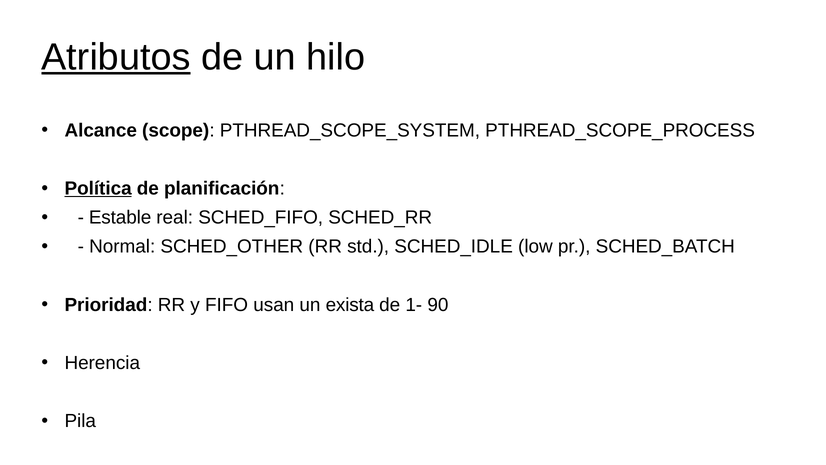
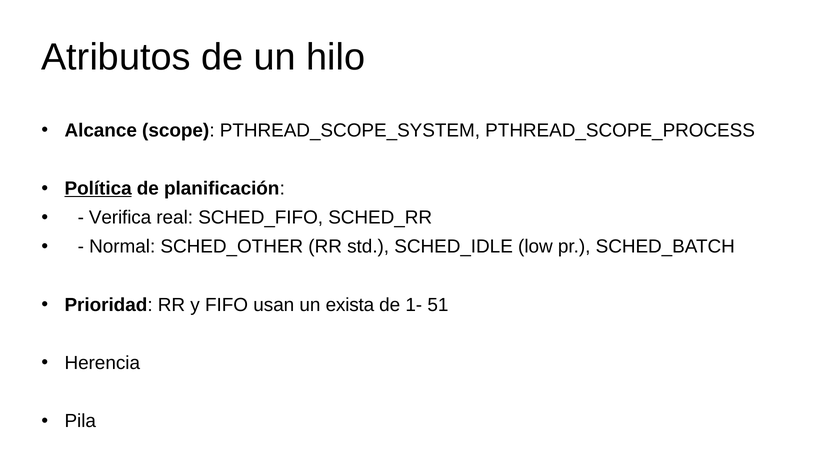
Atributos underline: present -> none
Estable: Estable -> Verifica
90: 90 -> 51
